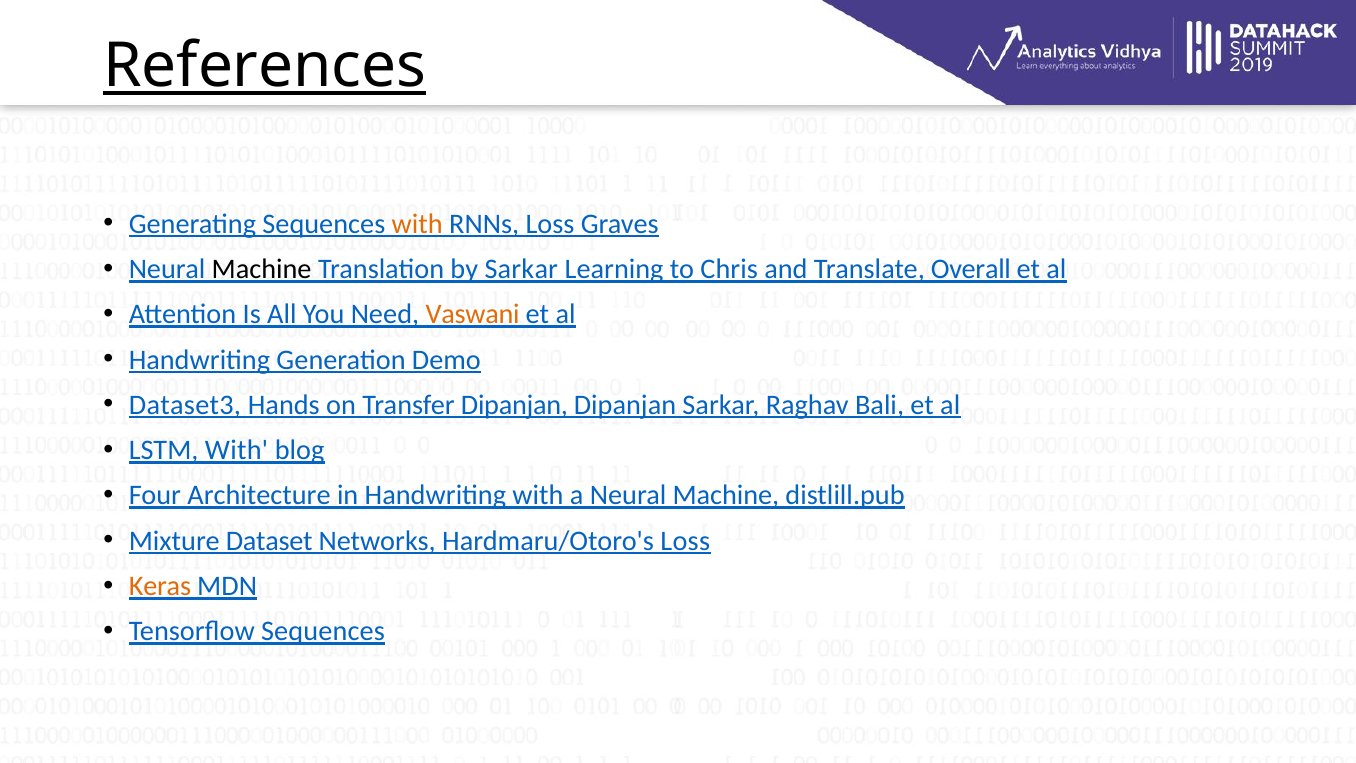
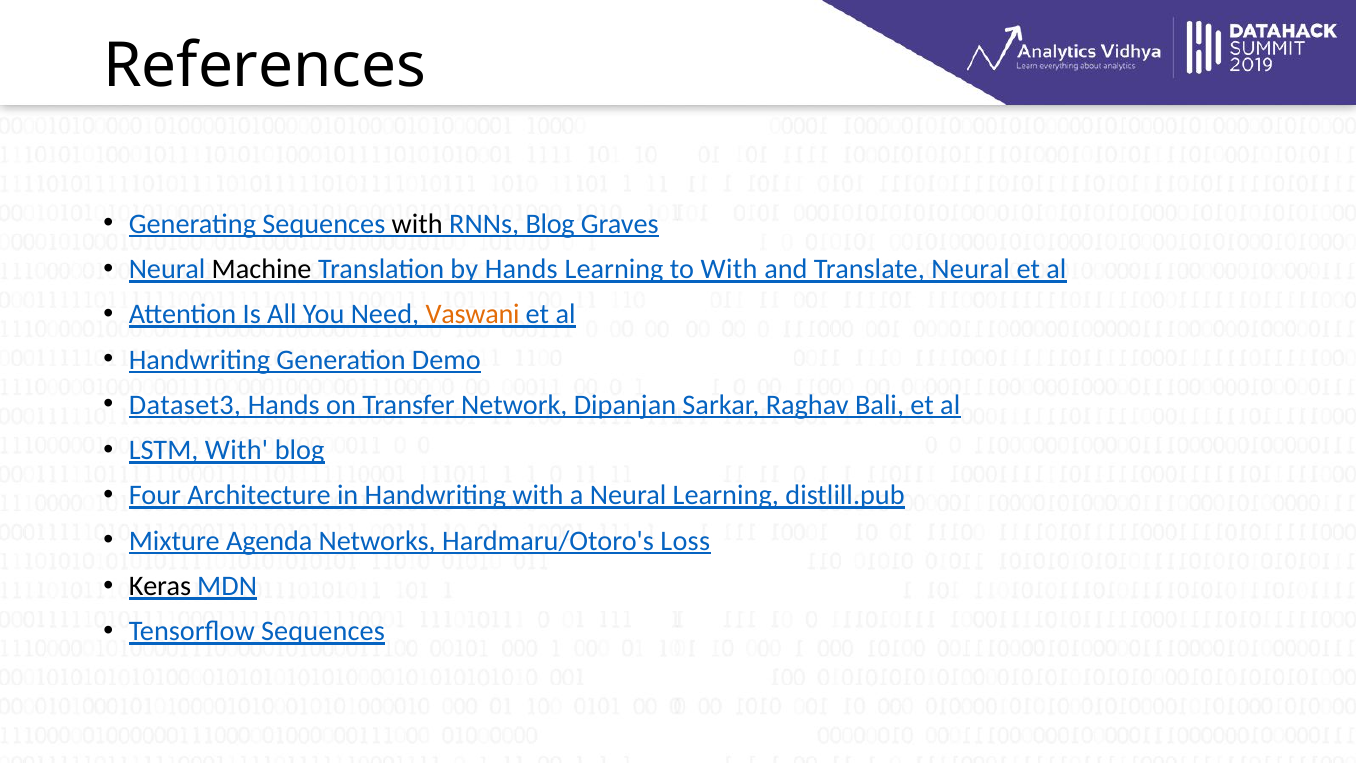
References underline: present -> none
with at (417, 224) colour: orange -> black
RNNs Loss: Loss -> Blog
by Sarkar: Sarkar -> Hands
to Chris: Chris -> With
Translate Overall: Overall -> Neural
Transfer Dipanjan: Dipanjan -> Network
a Neural Machine: Machine -> Learning
Dataset: Dataset -> Agenda
Keras colour: orange -> black
